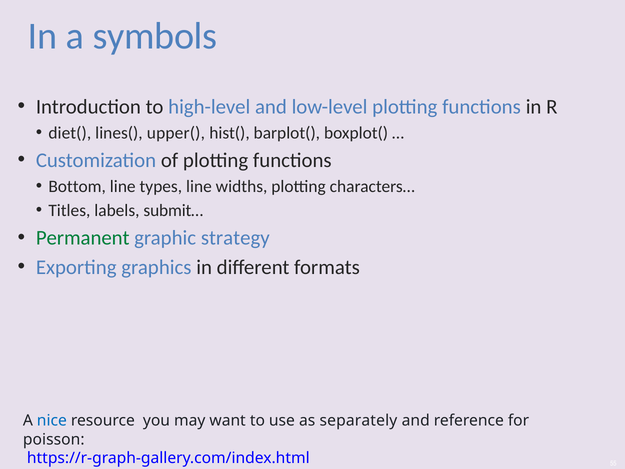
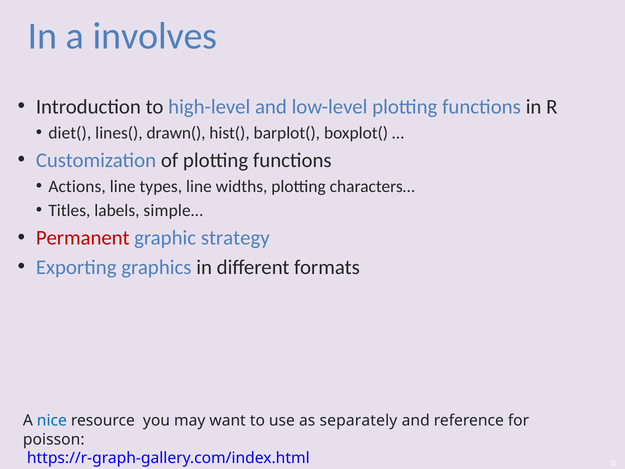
symbols: symbols -> involves
upper(: upper( -> drawn(
Bottom: Bottom -> Actions
submit…: submit… -> simple…
Permanent colour: green -> red
